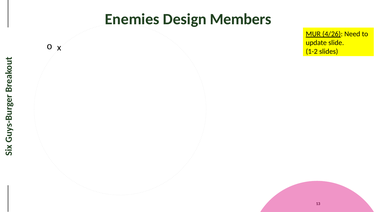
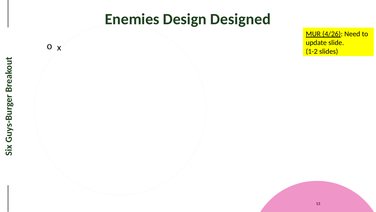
Members: Members -> Designed
